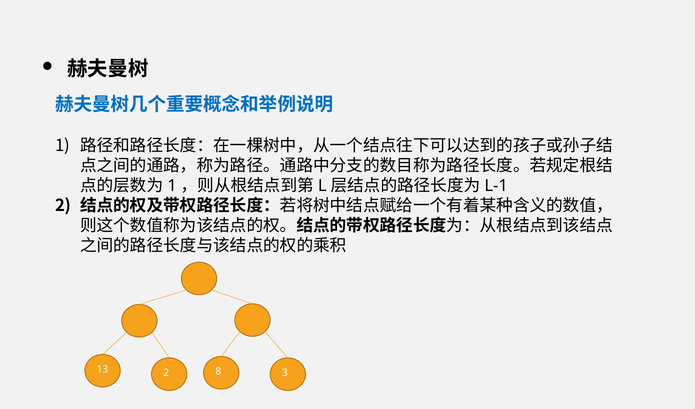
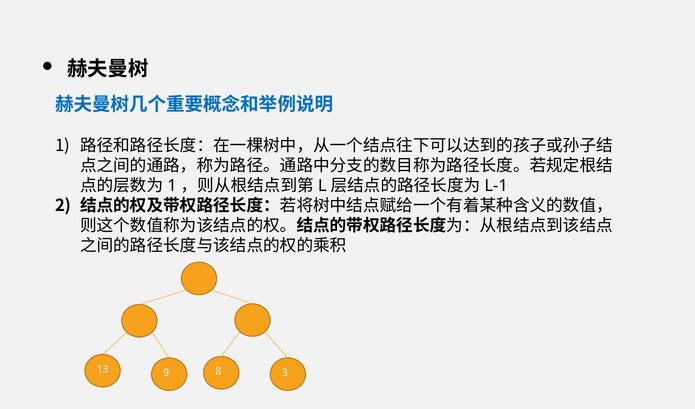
13 2: 2 -> 9
